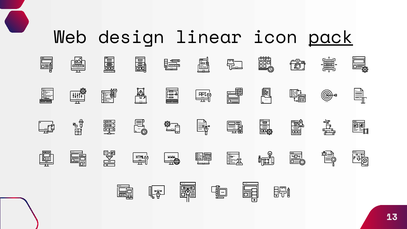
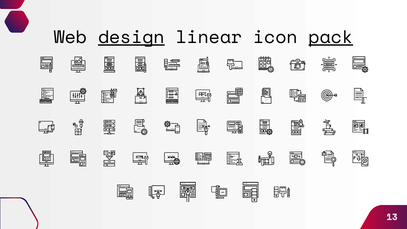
design underline: none -> present
